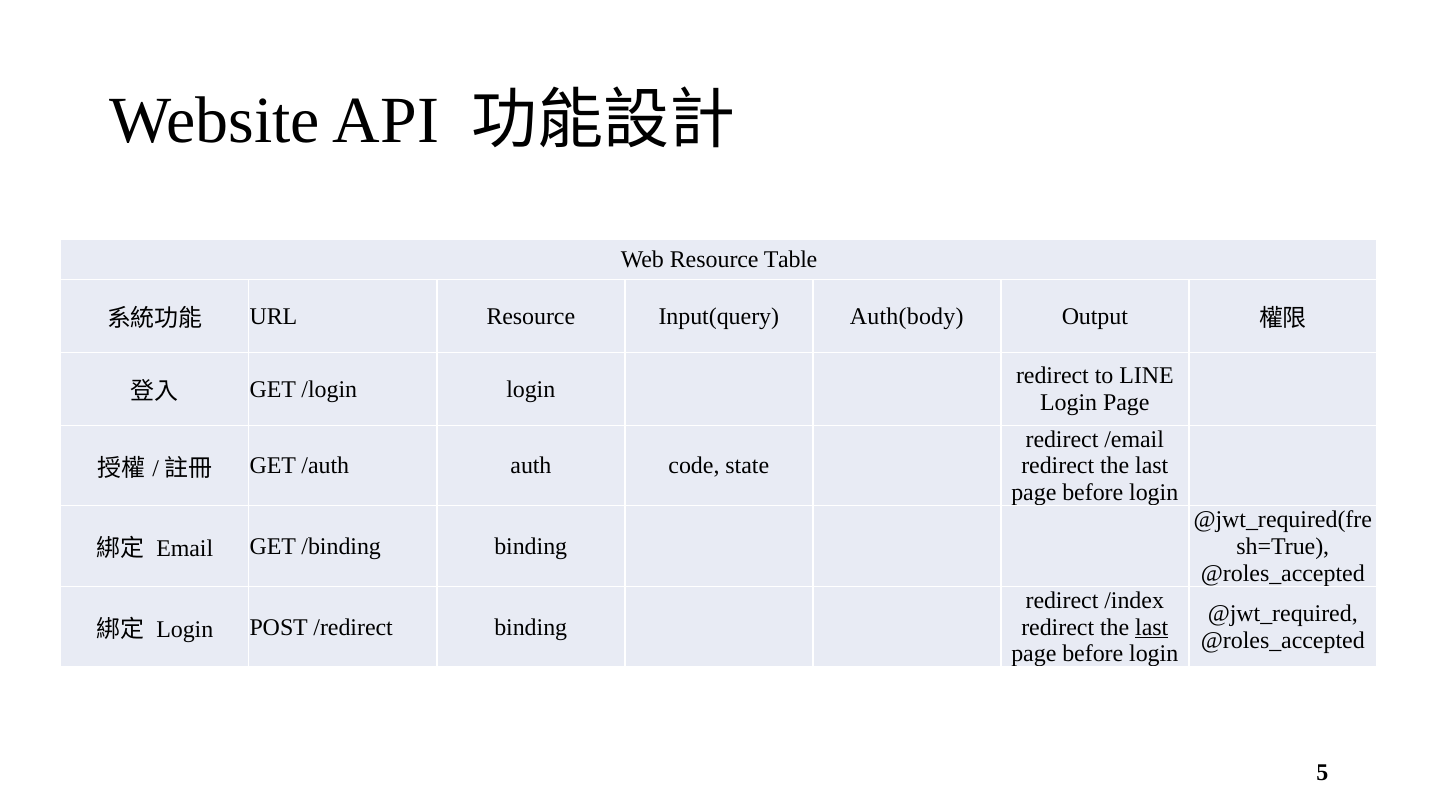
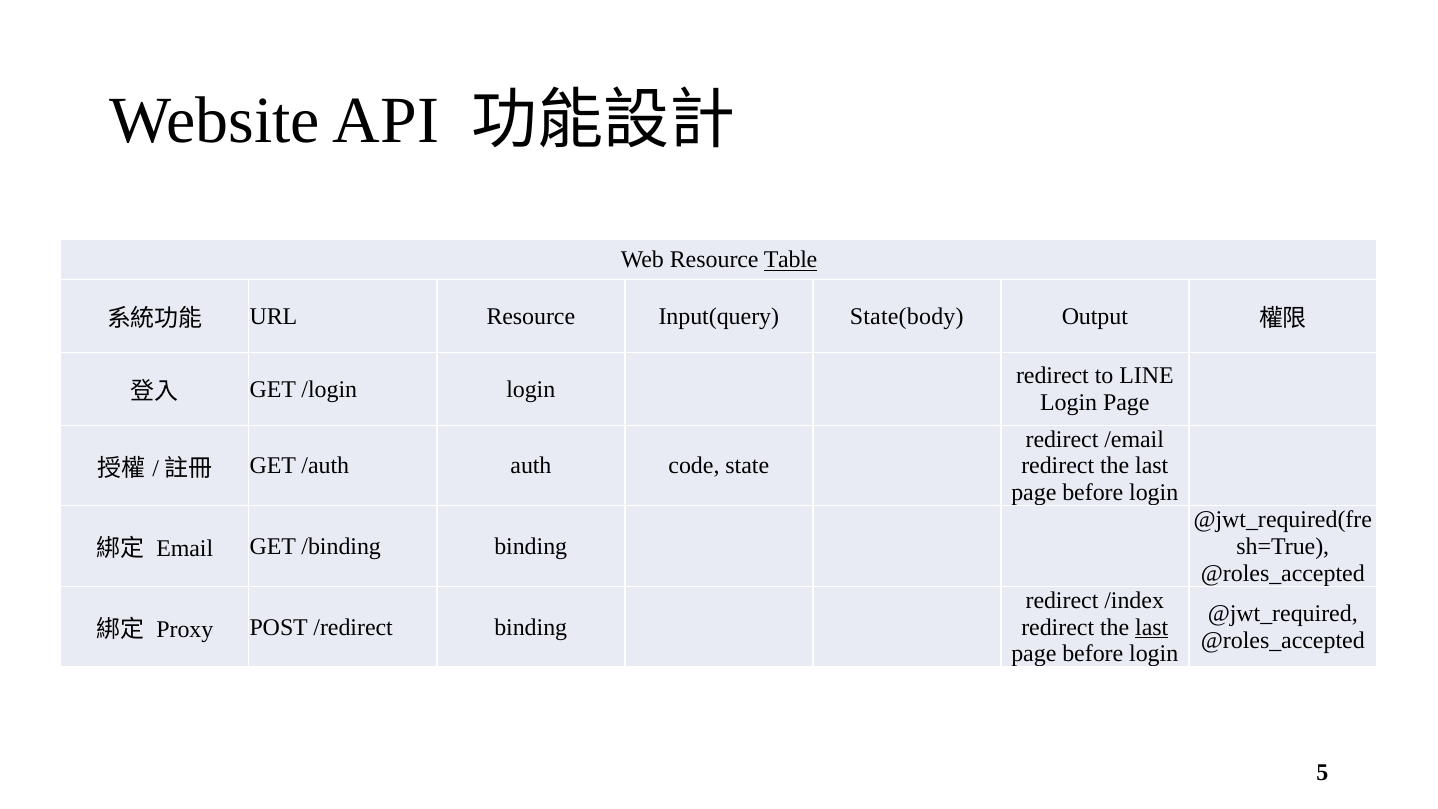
Table underline: none -> present
Auth(body: Auth(body -> State(body
Login at (185, 629): Login -> Proxy
